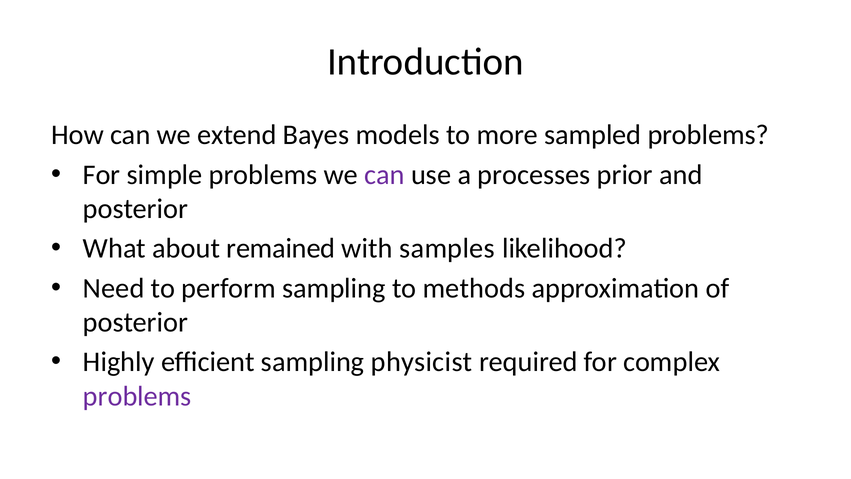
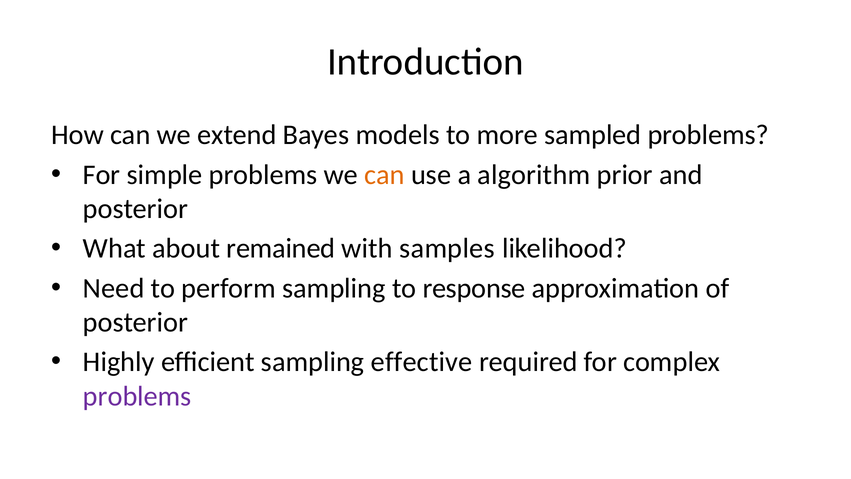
can at (385, 175) colour: purple -> orange
processes: processes -> algorithm
methods: methods -> response
physicist: physicist -> effective
